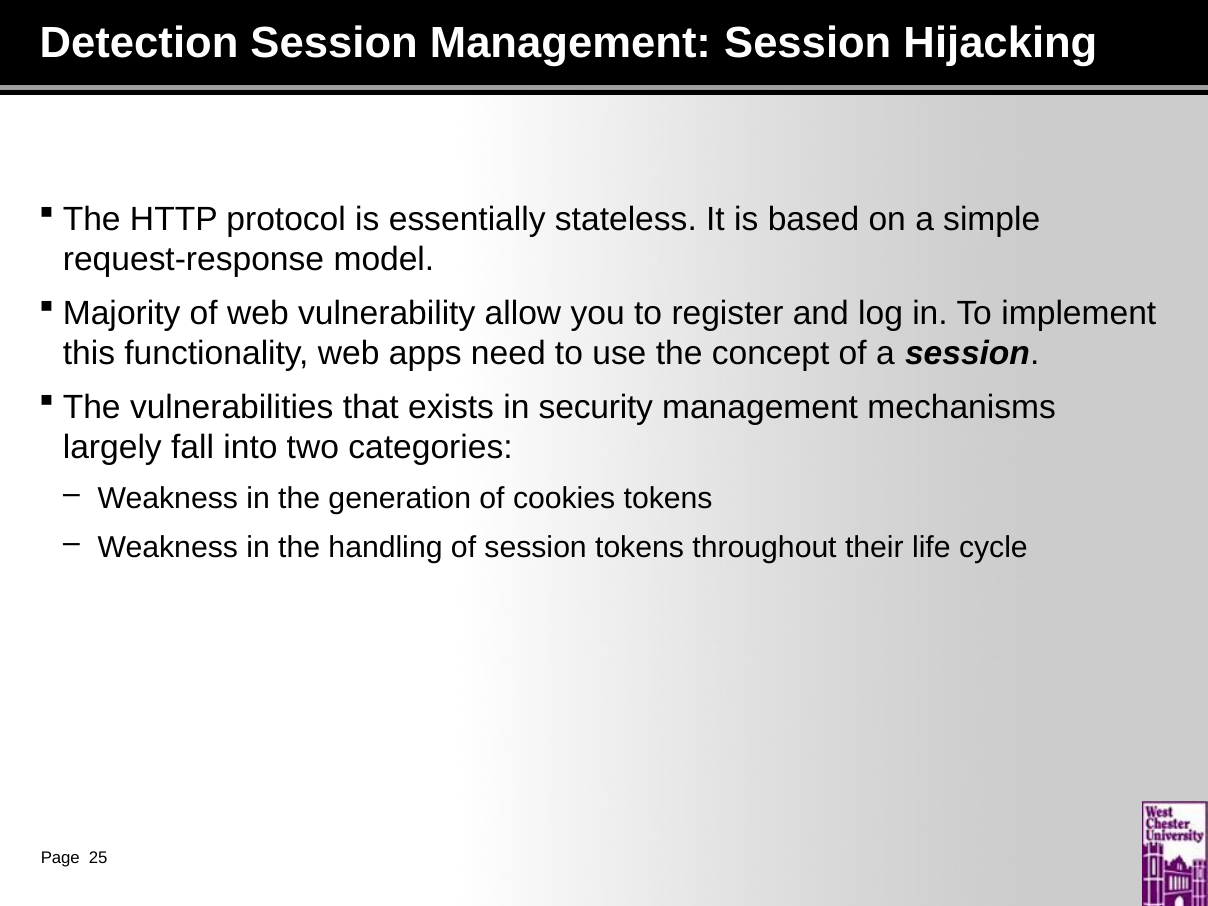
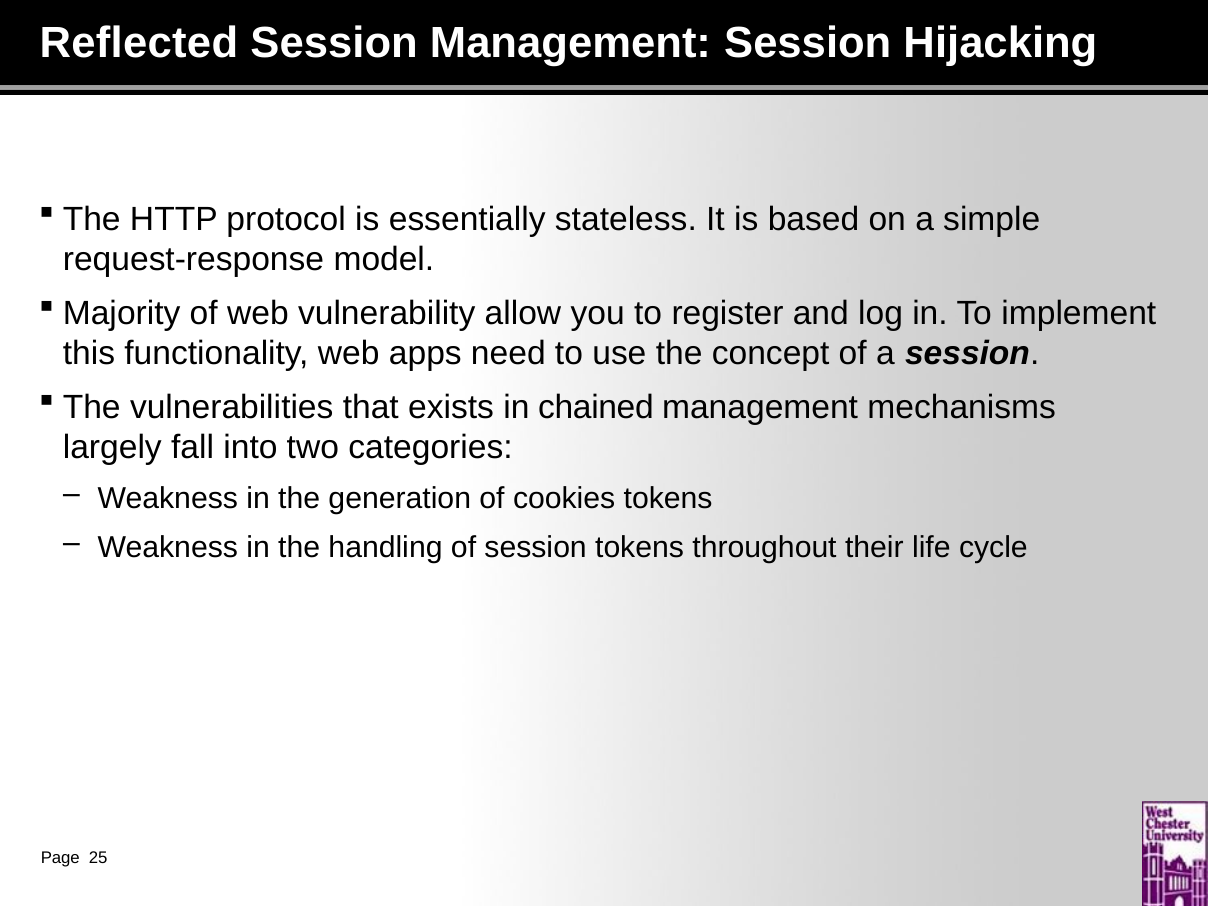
Detection: Detection -> Reflected
security: security -> chained
